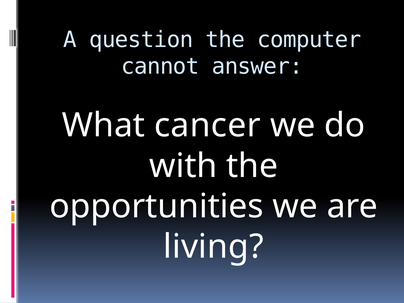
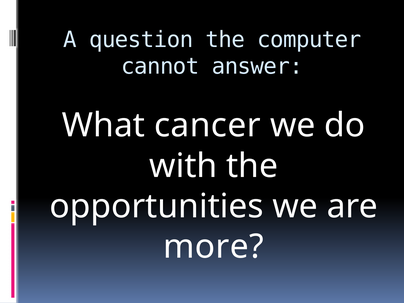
living: living -> more
